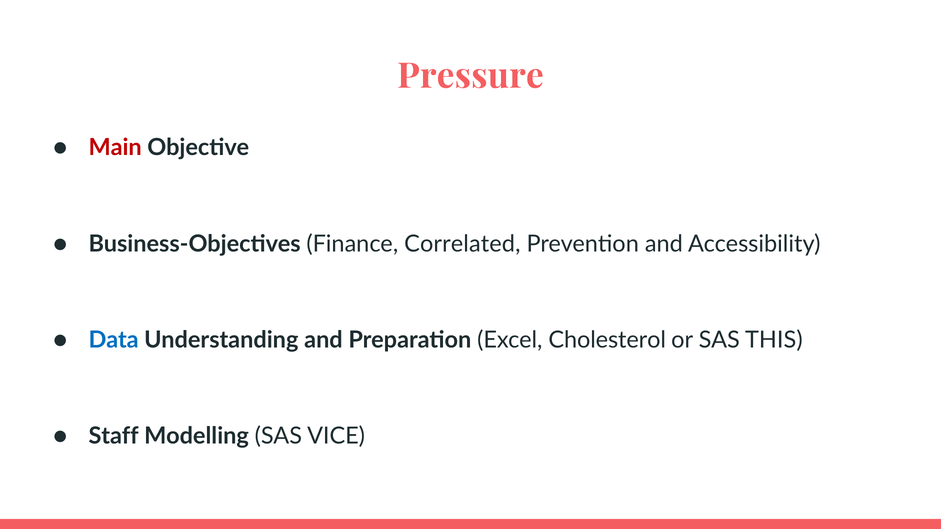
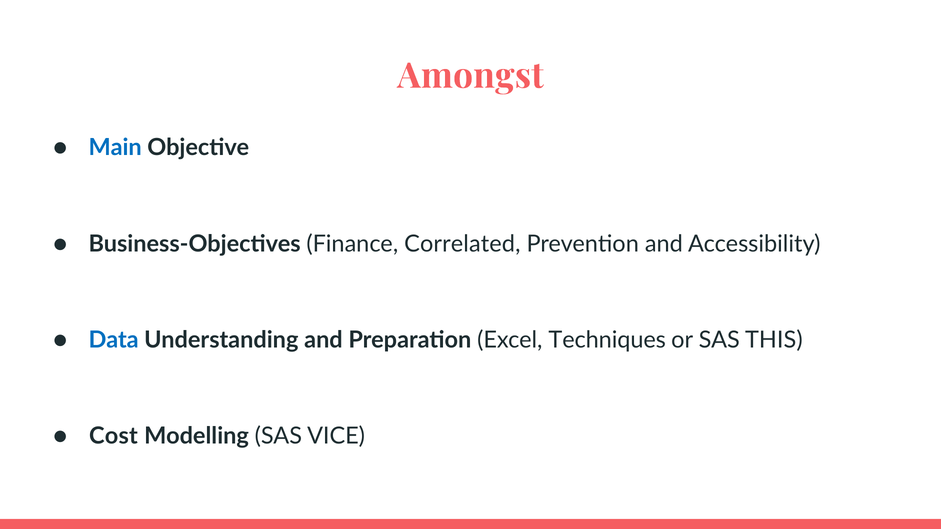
Pressure: Pressure -> Amongst
Main colour: red -> blue
Cholesterol: Cholesterol -> Techniques
Staff: Staff -> Cost
